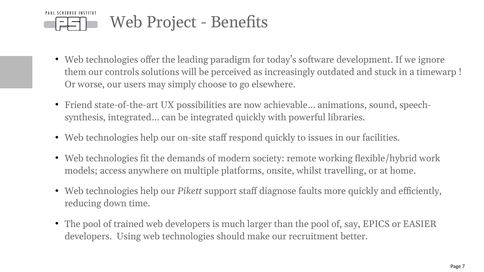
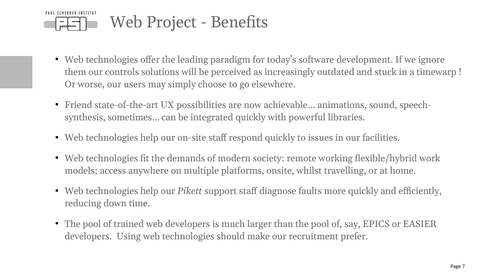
integrated…: integrated… -> sometimes…
better: better -> prefer
